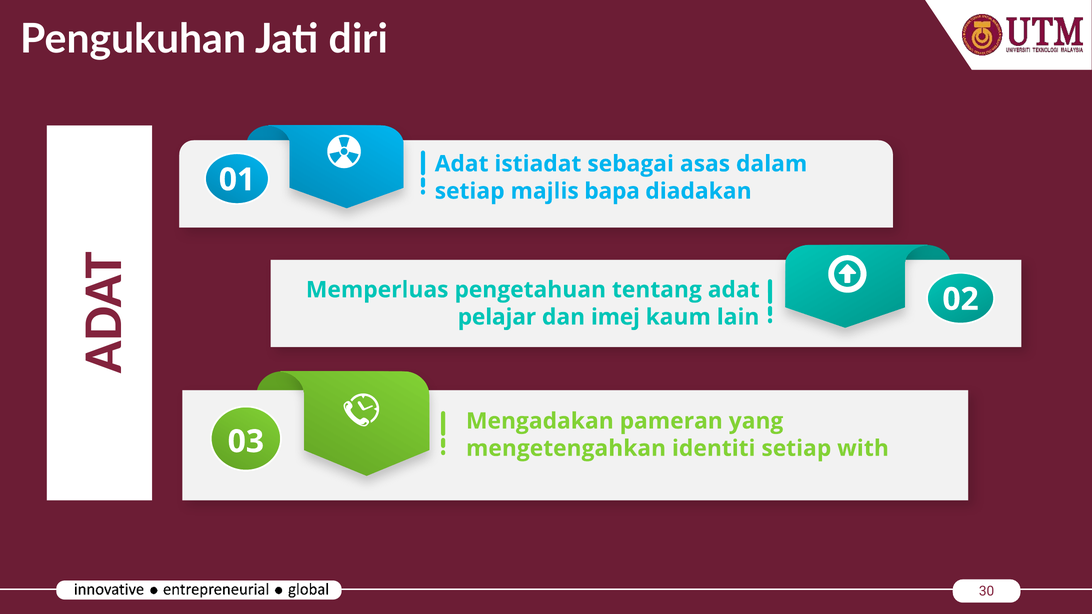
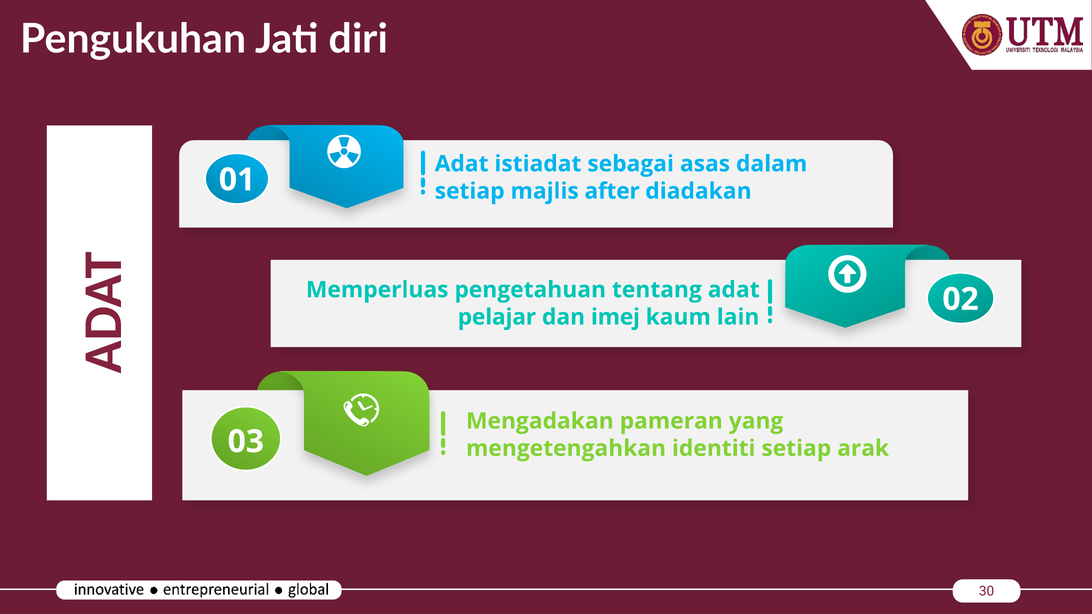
bapa: bapa -> after
with: with -> arak
